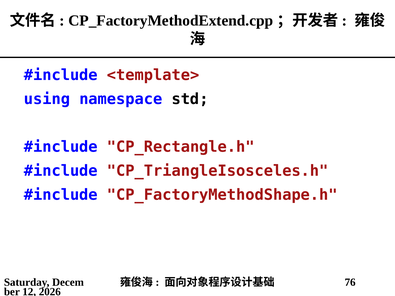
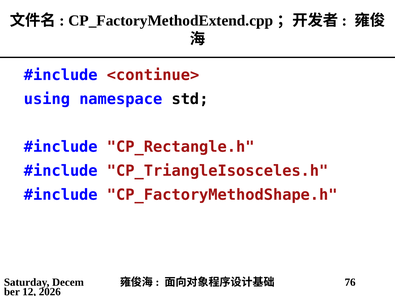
<template>: <template> -> <continue>
